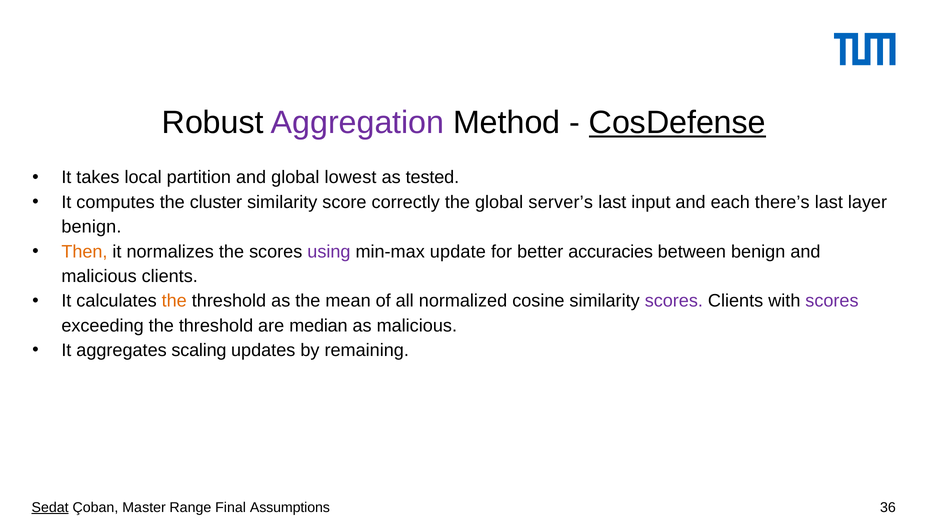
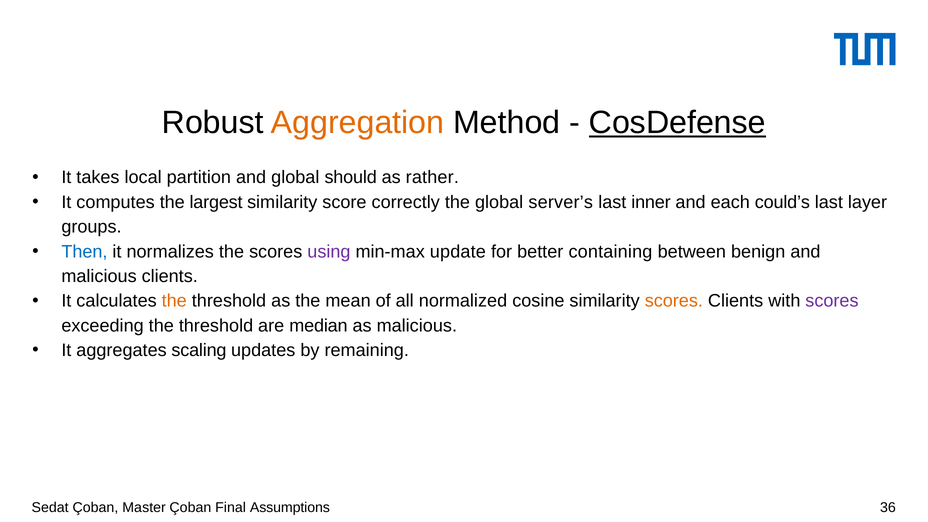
Aggregation colour: purple -> orange
lowest: lowest -> should
tested: tested -> rather
cluster: cluster -> largest
input: input -> inner
there’s: there’s -> could’s
benign at (91, 227): benign -> groups
Then colour: orange -> blue
accuracies: accuracies -> containing
scores at (674, 301) colour: purple -> orange
Sedat underline: present -> none
Master Range: Range -> Çoban
